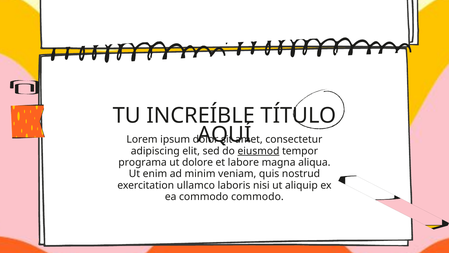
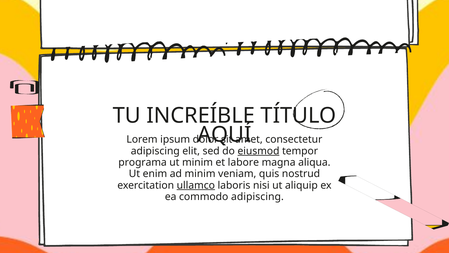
ut dolore: dolore -> minim
ullamco underline: none -> present
commodo commodo: commodo -> adipiscing
